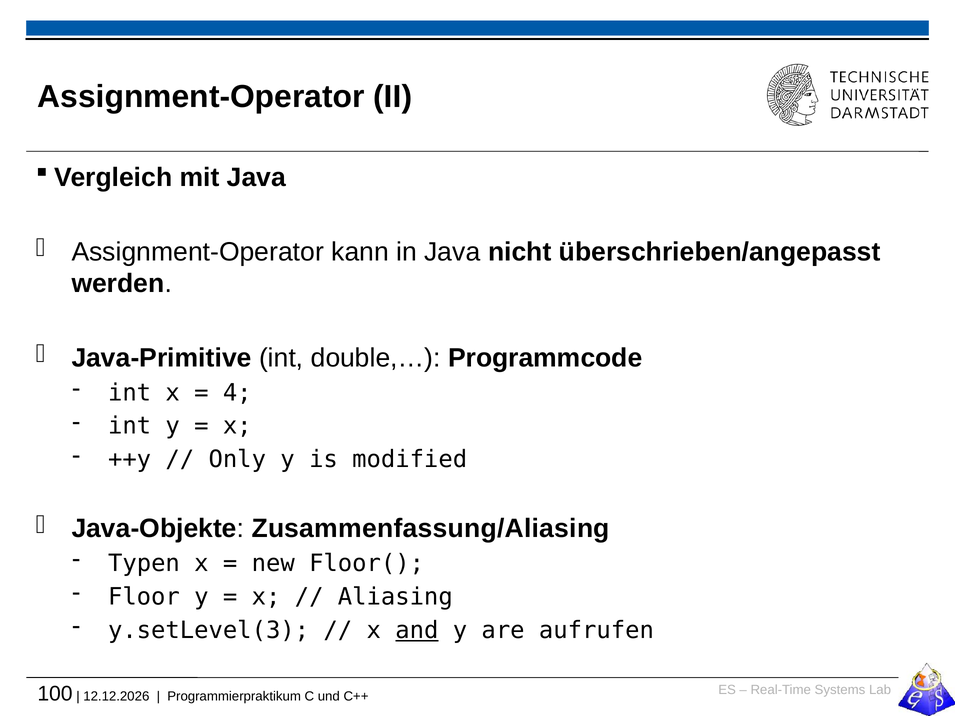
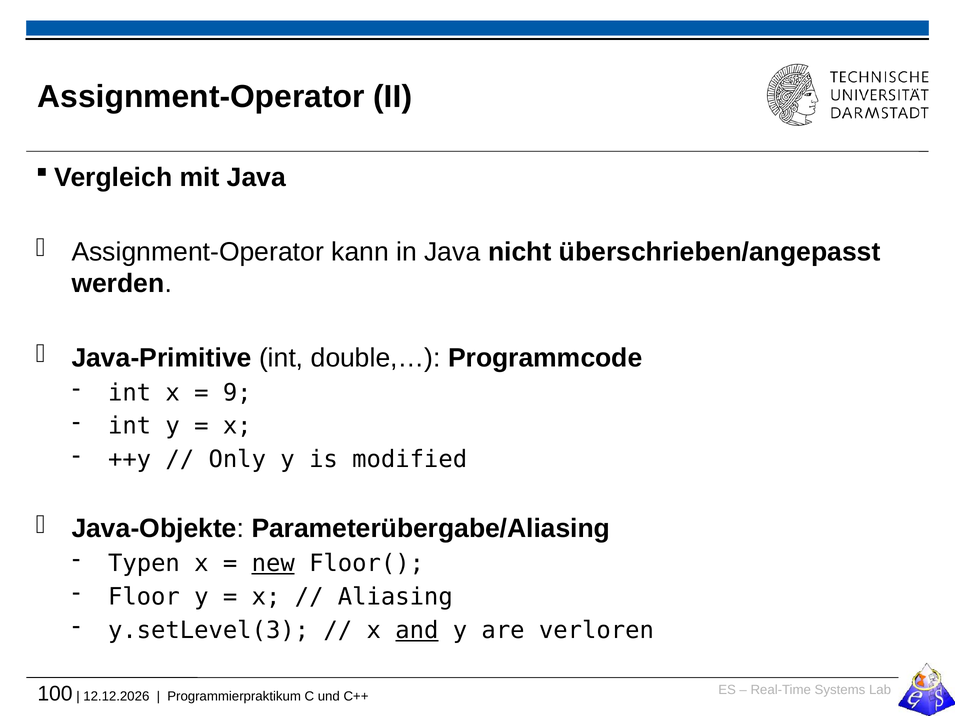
4: 4 -> 9
Zusammenfassung/Aliasing: Zusammenfassung/Aliasing -> Parameterübergabe/Aliasing
new underline: none -> present
aufrufen: aufrufen -> verloren
